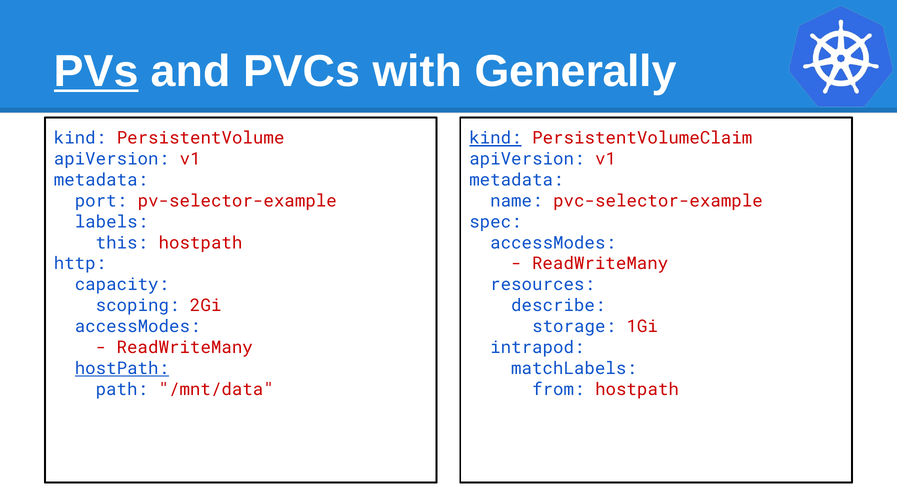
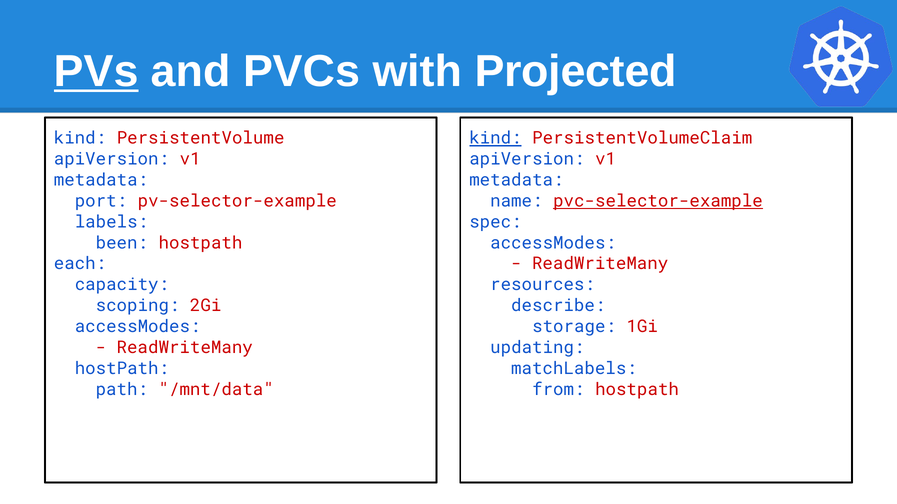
Generally: Generally -> Projected
pvc-selector-example underline: none -> present
this: this -> been
http: http -> each
intrapod: intrapod -> updating
hostPath at (122, 369) underline: present -> none
